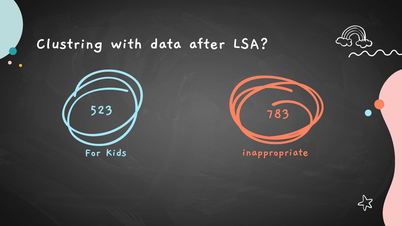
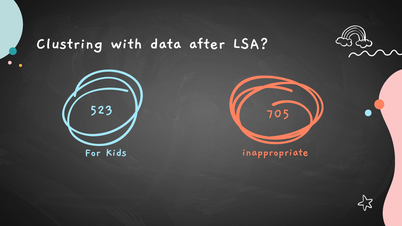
783: 783 -> 705
